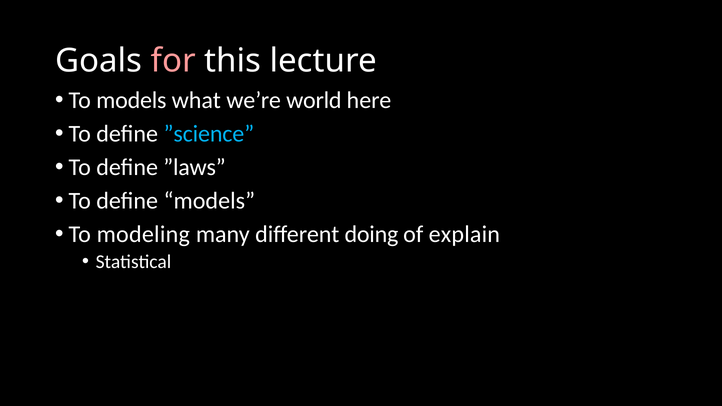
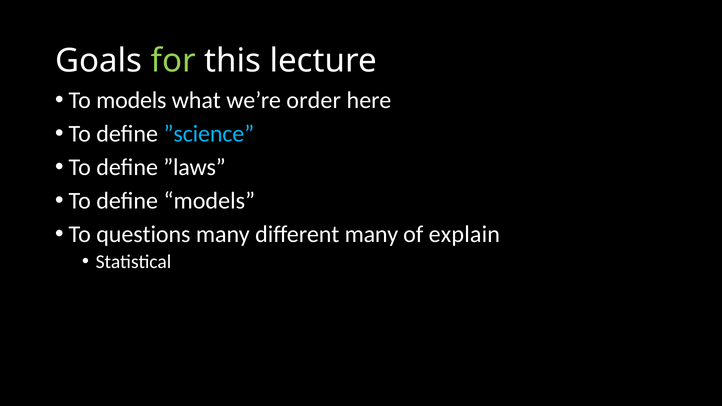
for colour: pink -> light green
world: world -> order
modeling: modeling -> questions
different doing: doing -> many
